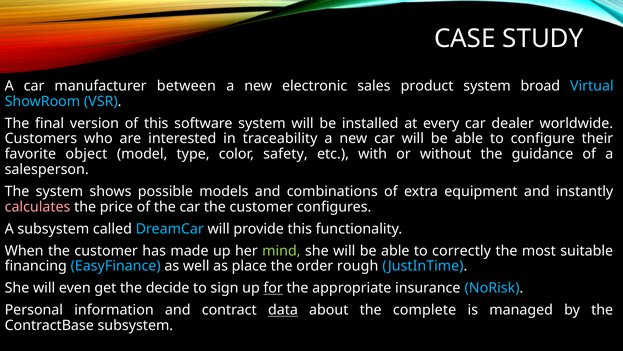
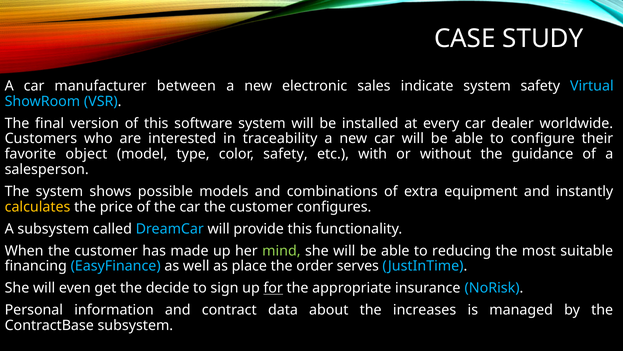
product: product -> indicate
system broad: broad -> safety
calculates colour: pink -> yellow
correctly: correctly -> reducing
rough: rough -> serves
data underline: present -> none
complete: complete -> increases
